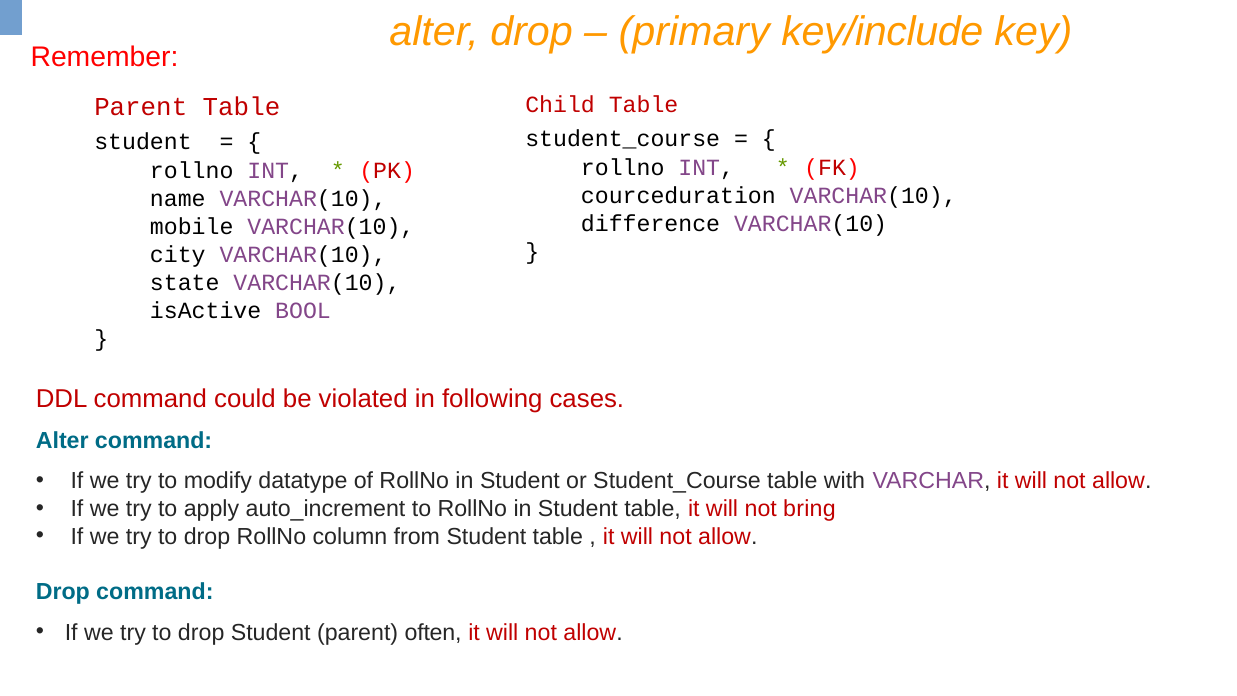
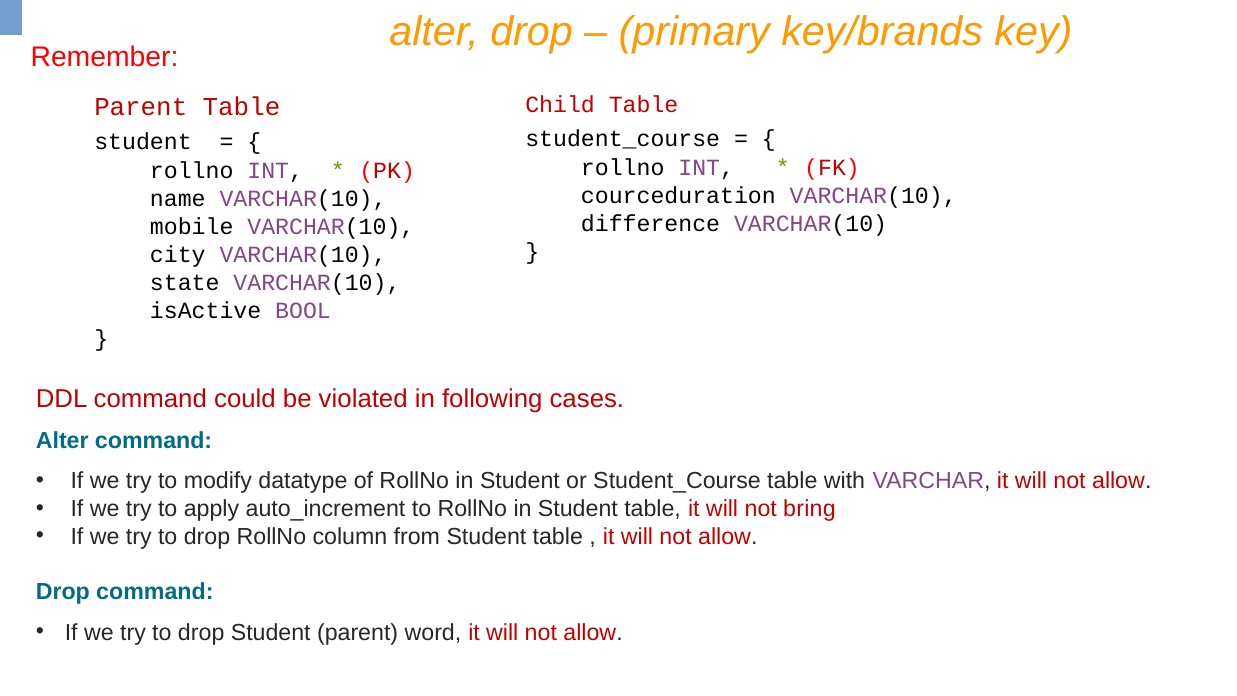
key/include: key/include -> key/brands
often: often -> word
